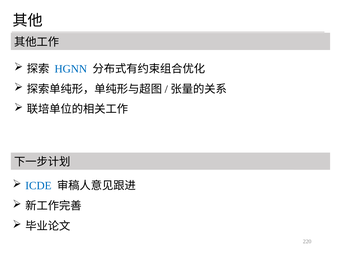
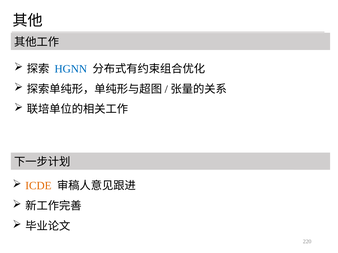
ICDE colour: blue -> orange
